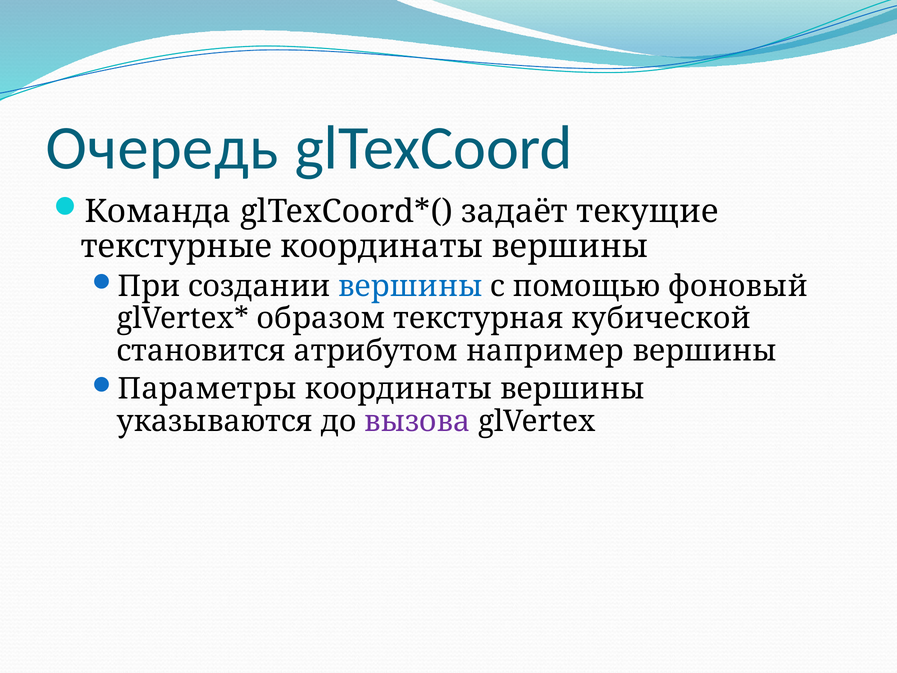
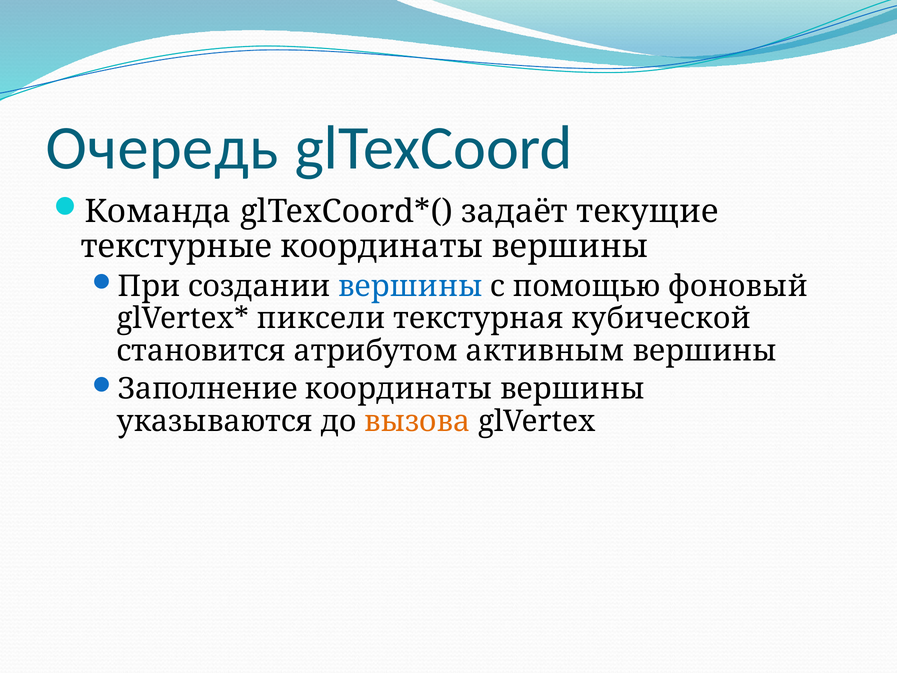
образом: образом -> пиксели
например: например -> активным
Параметры: Параметры -> Заполнение
вызова colour: purple -> orange
